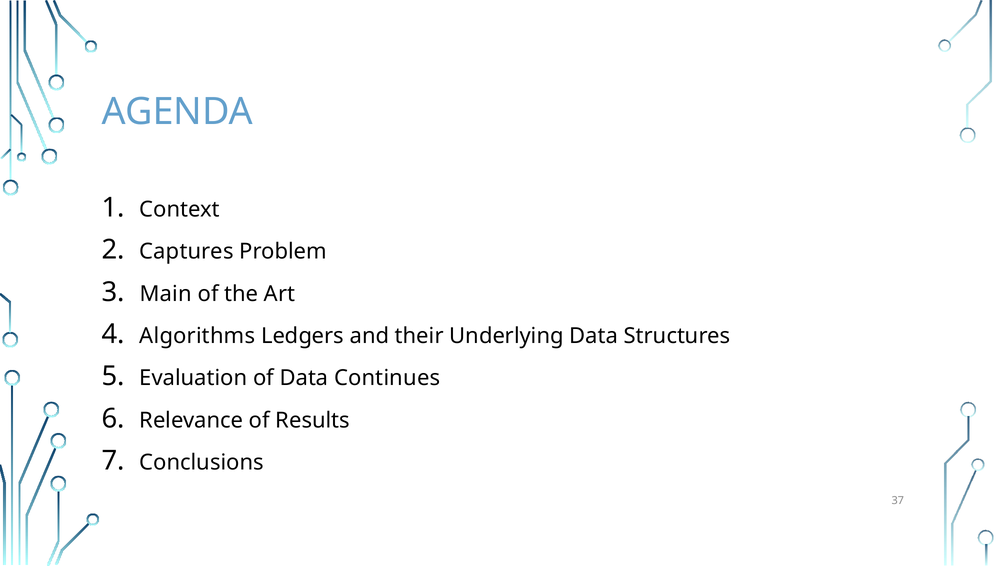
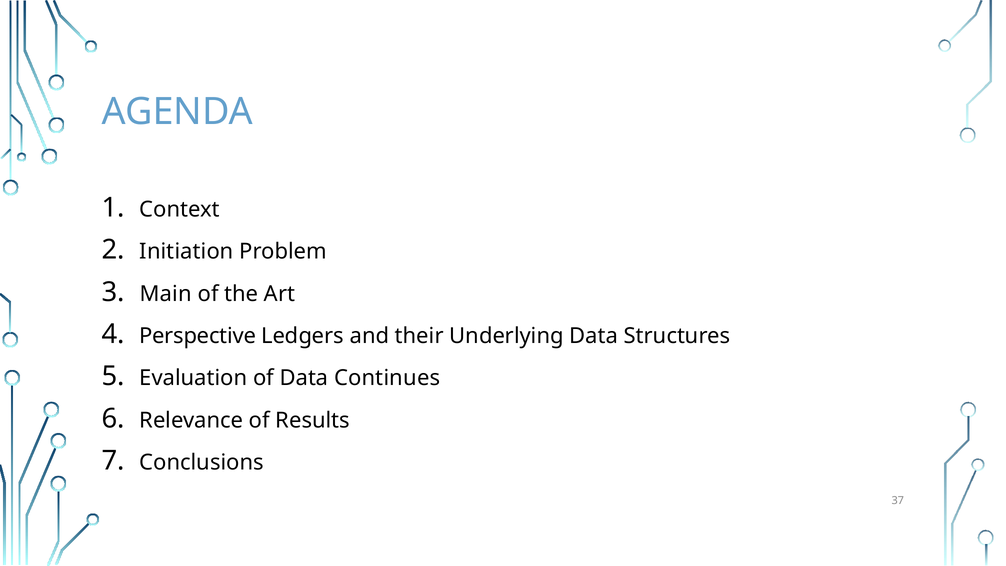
Captures: Captures -> Initiation
Algorithms: Algorithms -> Perspective
